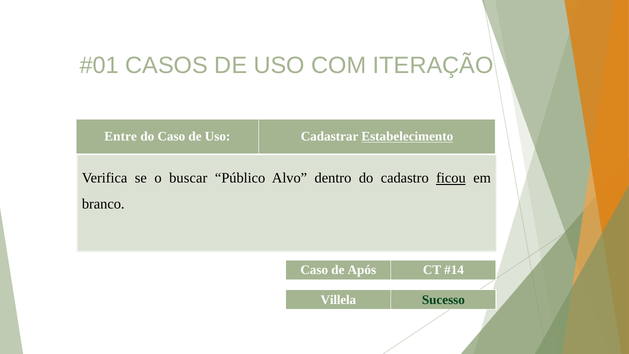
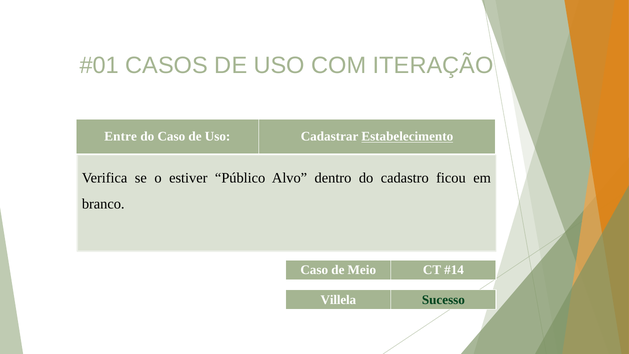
buscar: buscar -> estiver
ficou underline: present -> none
Após: Após -> Meio
